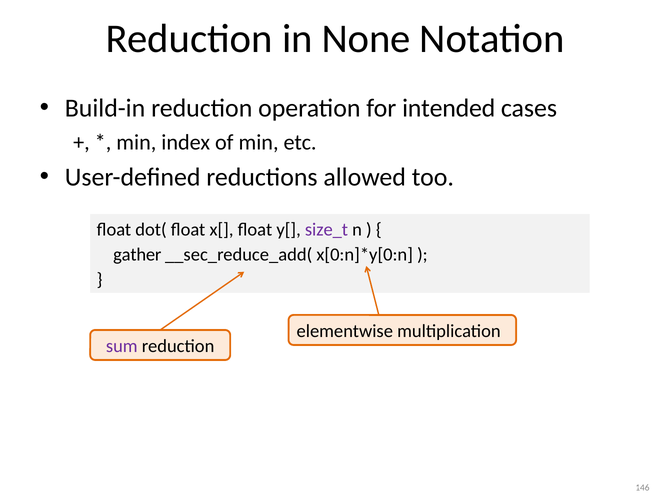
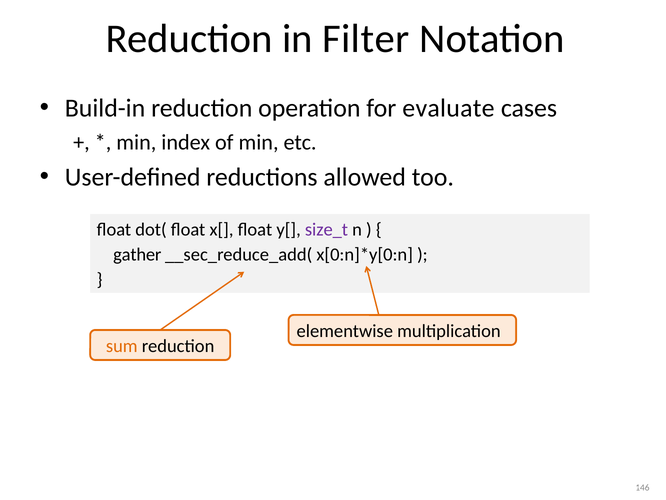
None: None -> Filter
intended: intended -> evaluate
sum colour: purple -> orange
